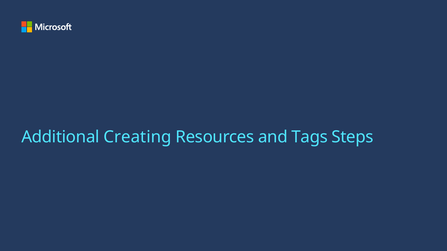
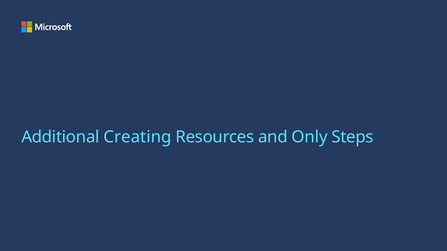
Tags: Tags -> Only
